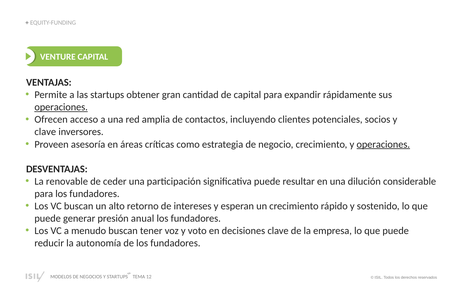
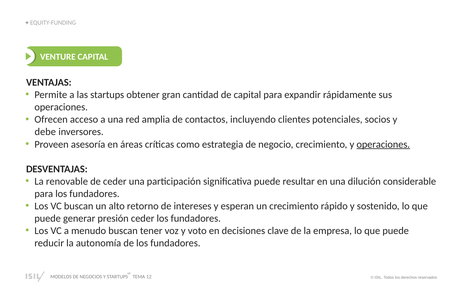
operaciones at (61, 107) underline: present -> none
clave at (45, 132): clave -> debe
presión anual: anual -> ceder
